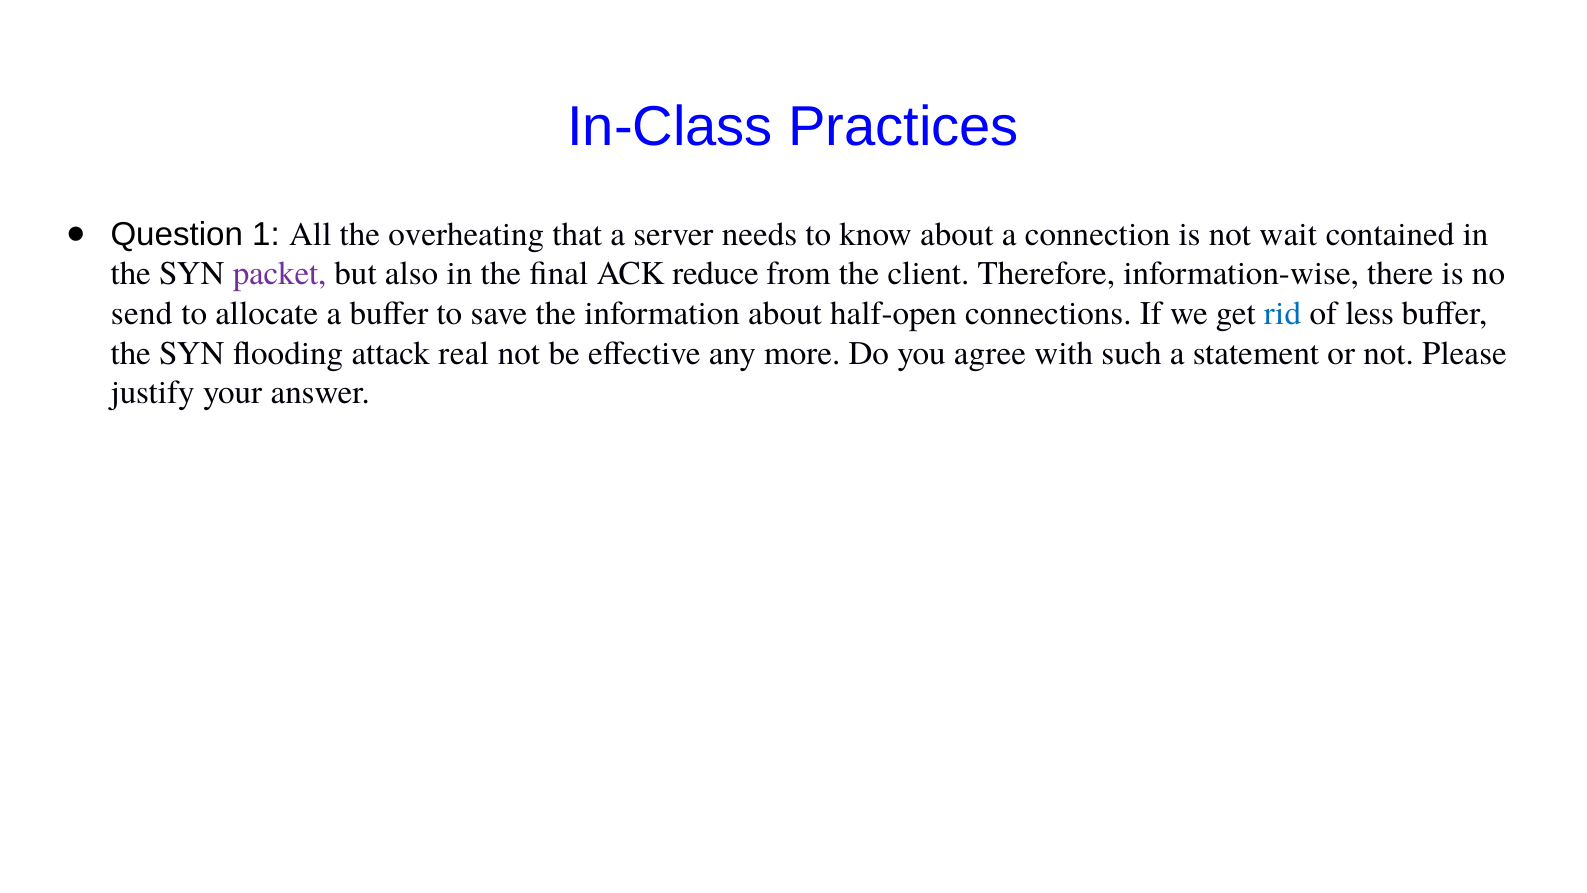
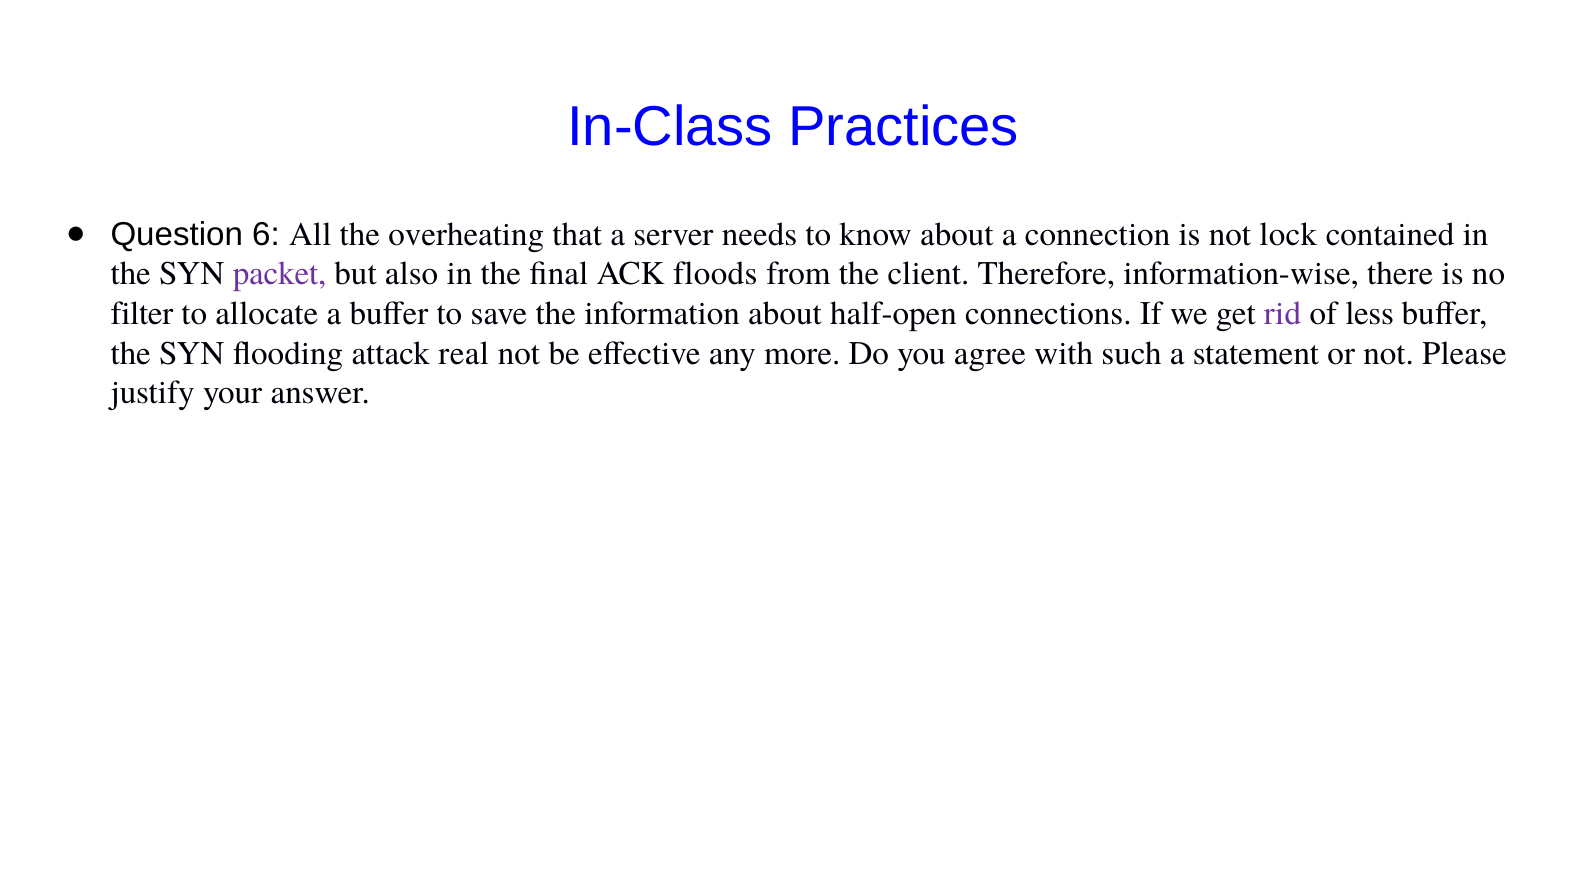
1: 1 -> 6
wait: wait -> lock
reduce: reduce -> floods
send: send -> filter
rid colour: blue -> purple
